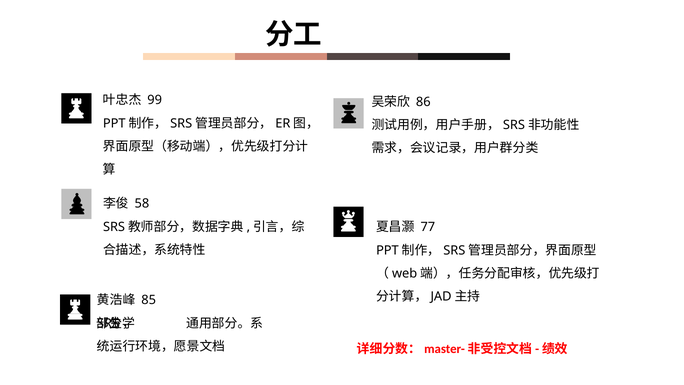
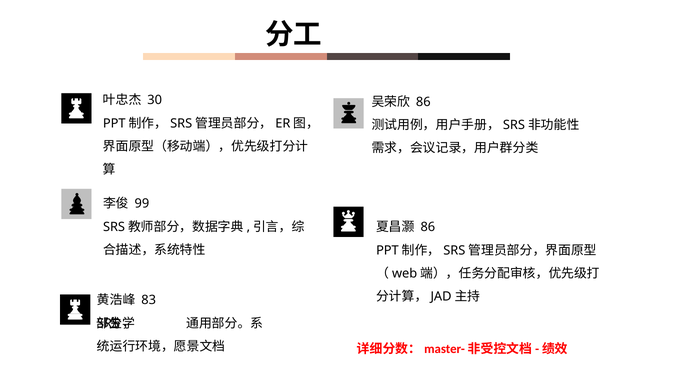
99: 99 -> 30
58: 58 -> 99
77 at (428, 227): 77 -> 86
85: 85 -> 83
